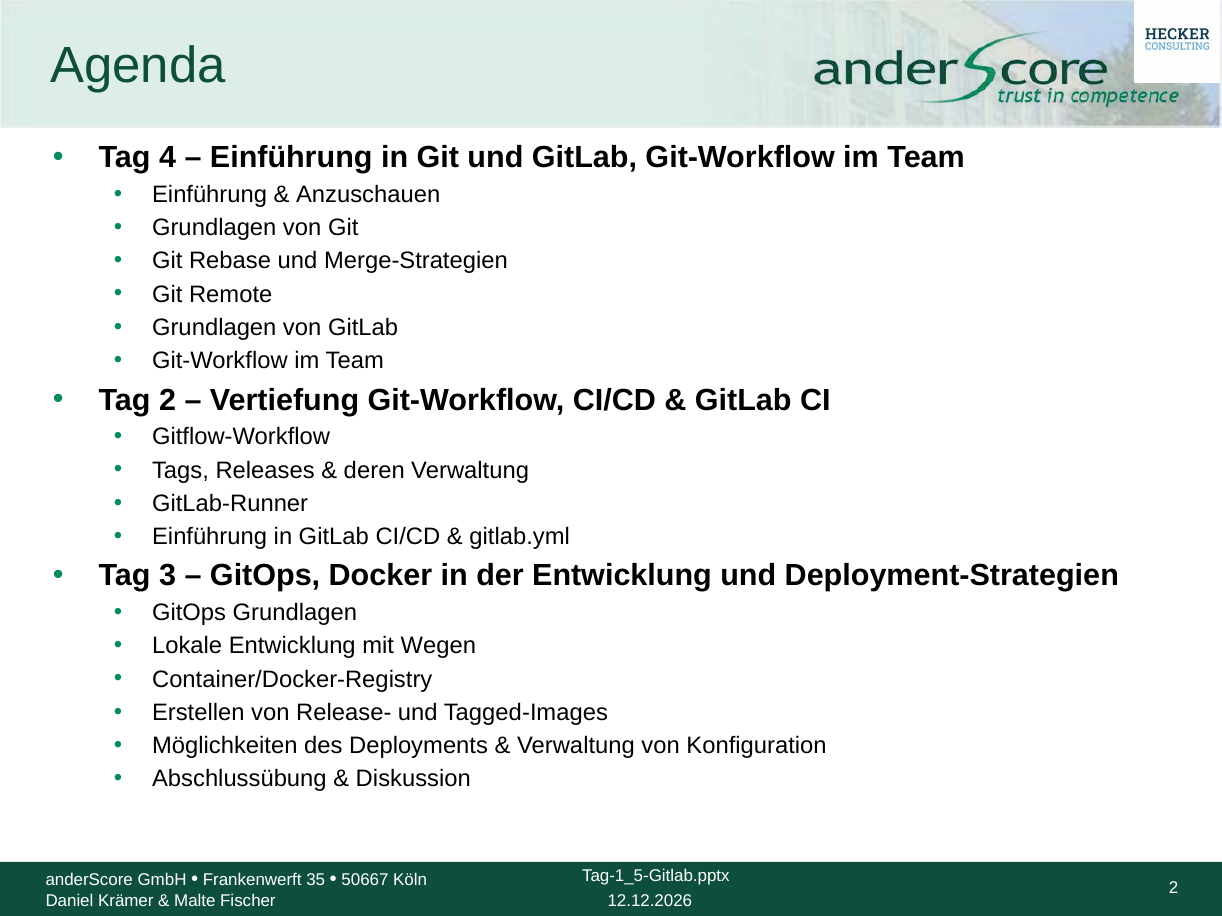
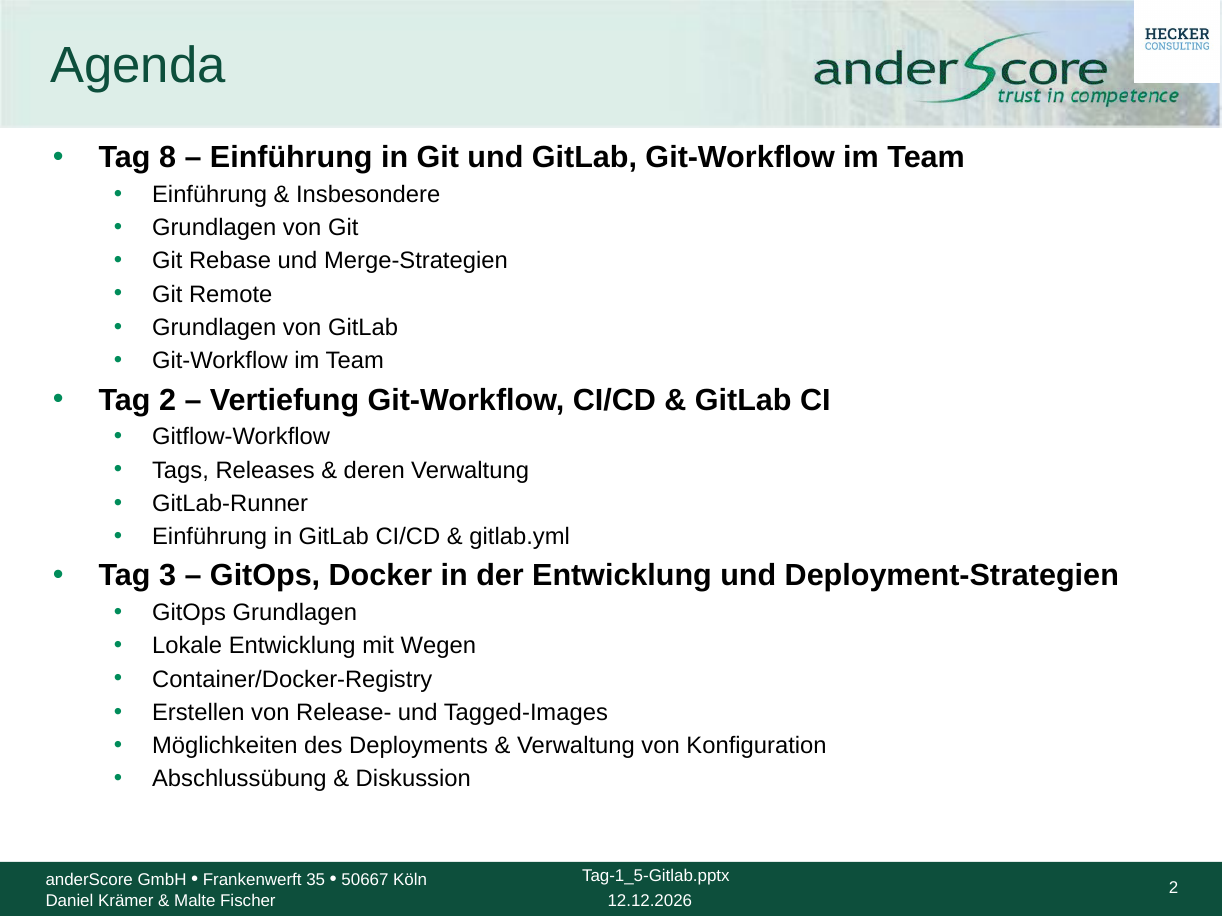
4: 4 -> 8
Anzuschauen: Anzuschauen -> Insbesondere
